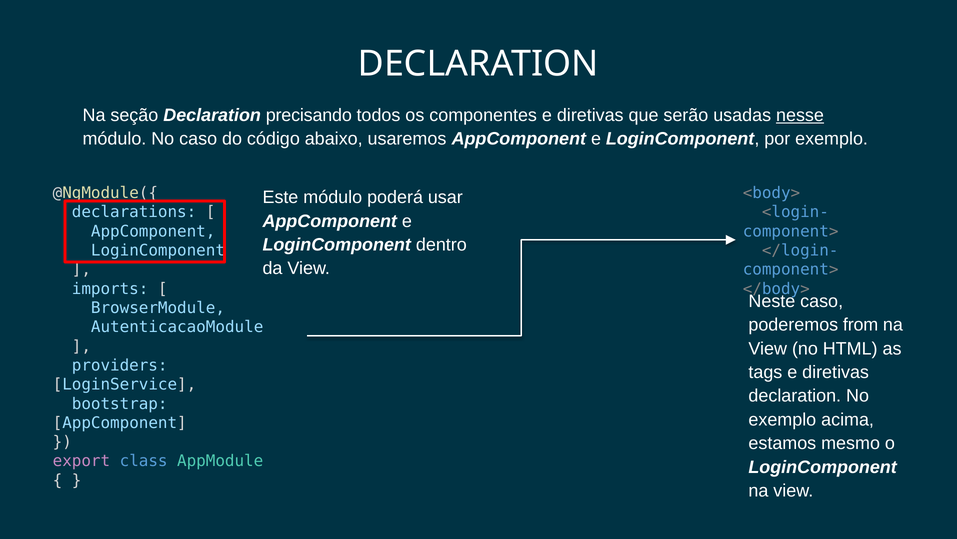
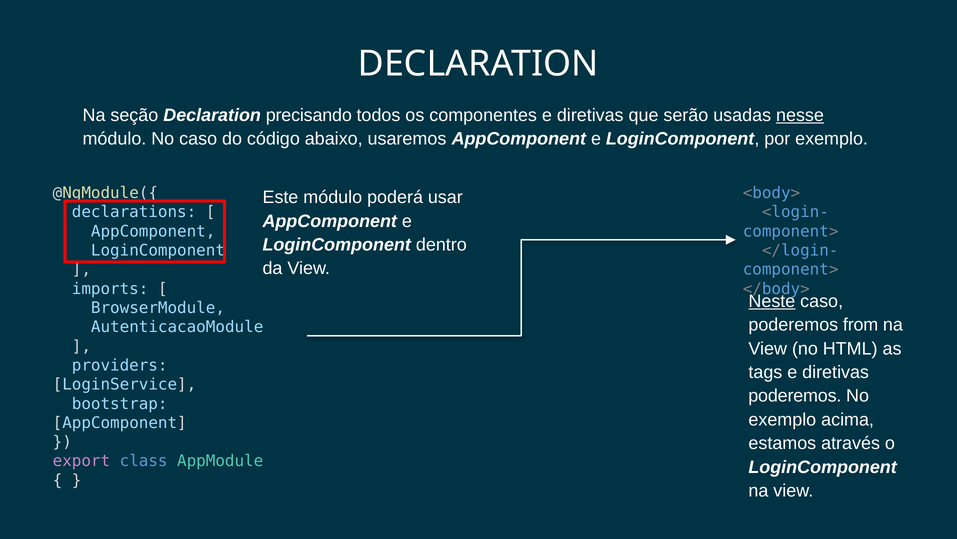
Neste underline: none -> present
declaration at (795, 396): declaration -> poderemos
mesmo: mesmo -> através
